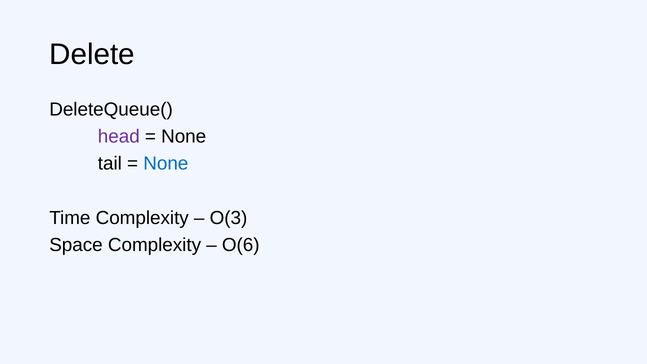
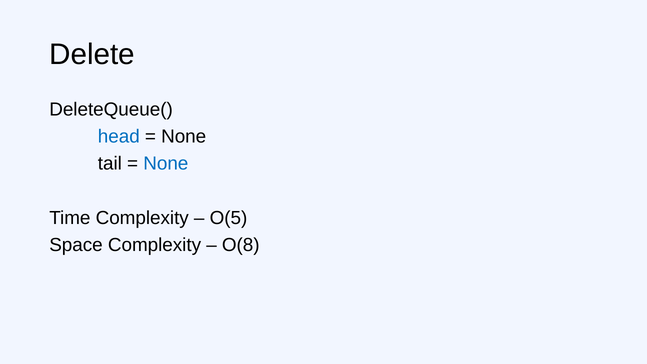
head colour: purple -> blue
O(3: O(3 -> O(5
O(6: O(6 -> O(8
